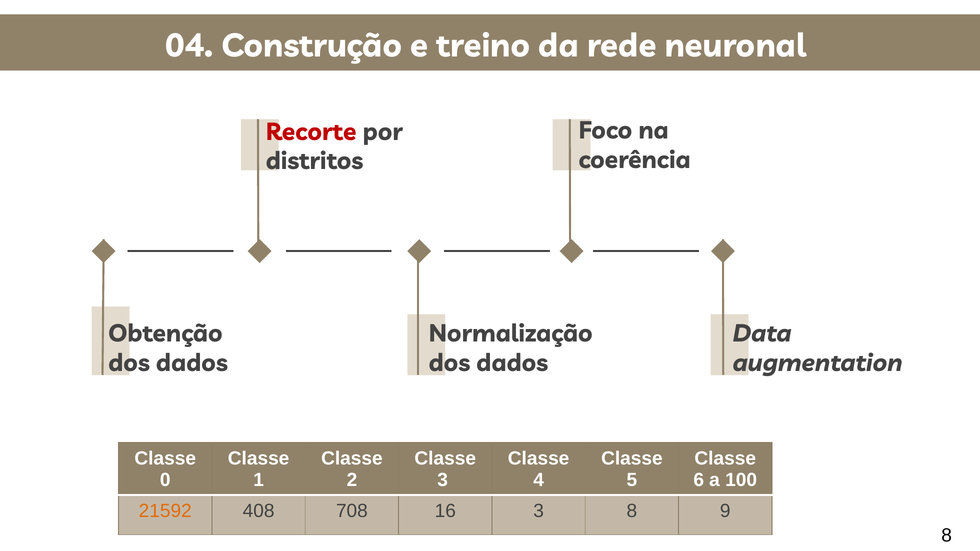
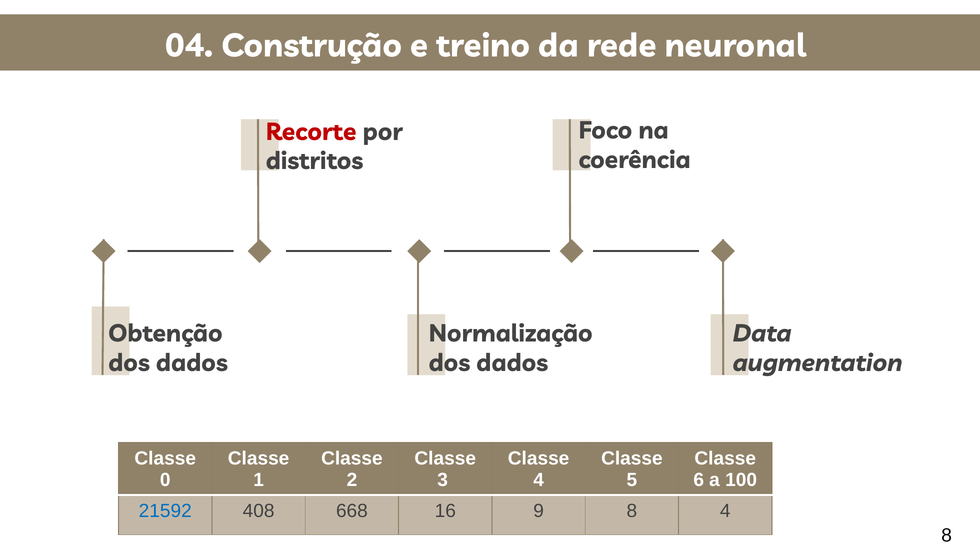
21592 colour: orange -> blue
708: 708 -> 668
16 3: 3 -> 9
8 9: 9 -> 4
